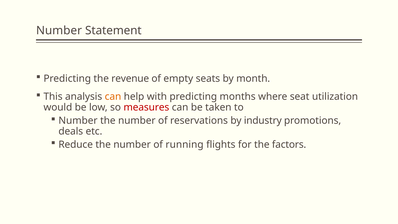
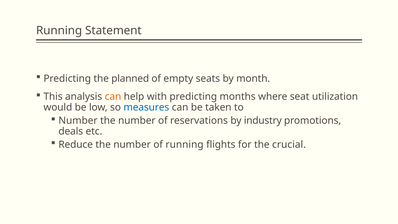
Number at (59, 30): Number -> Running
revenue: revenue -> planned
measures colour: red -> blue
factors: factors -> crucial
